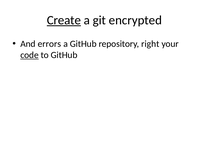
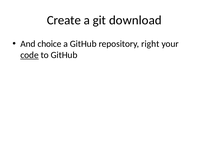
Create underline: present -> none
encrypted: encrypted -> download
errors: errors -> choice
